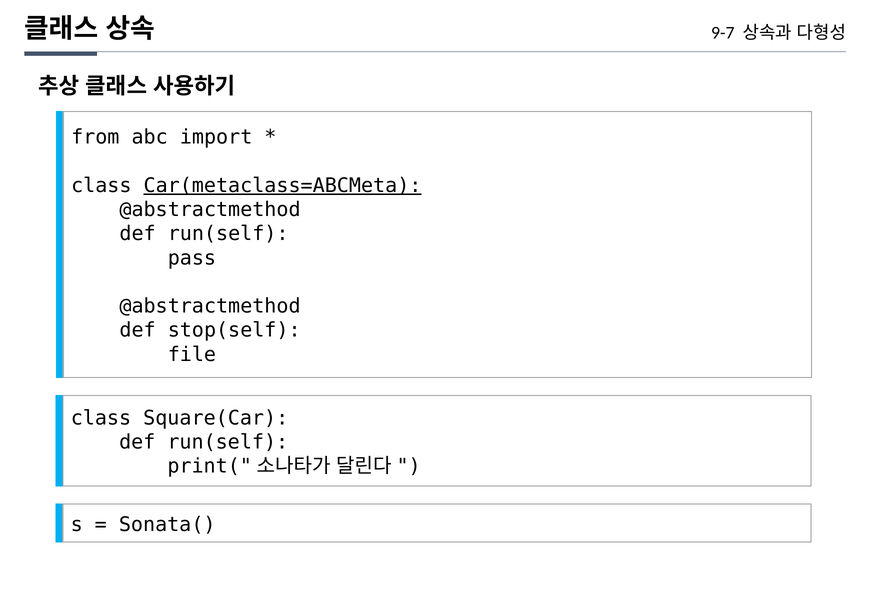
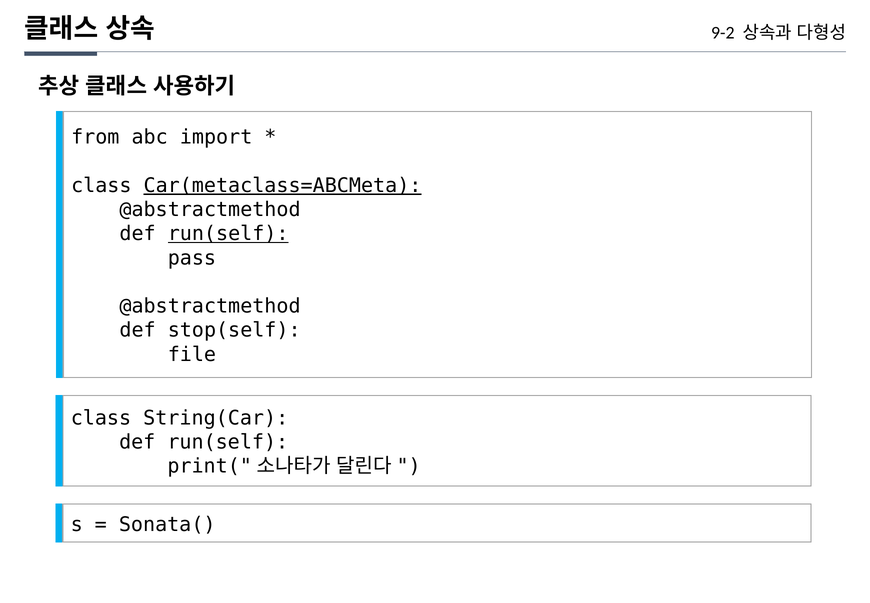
9-7: 9-7 -> 9-2
run(self at (228, 234) underline: none -> present
Square(Car: Square(Car -> String(Car
